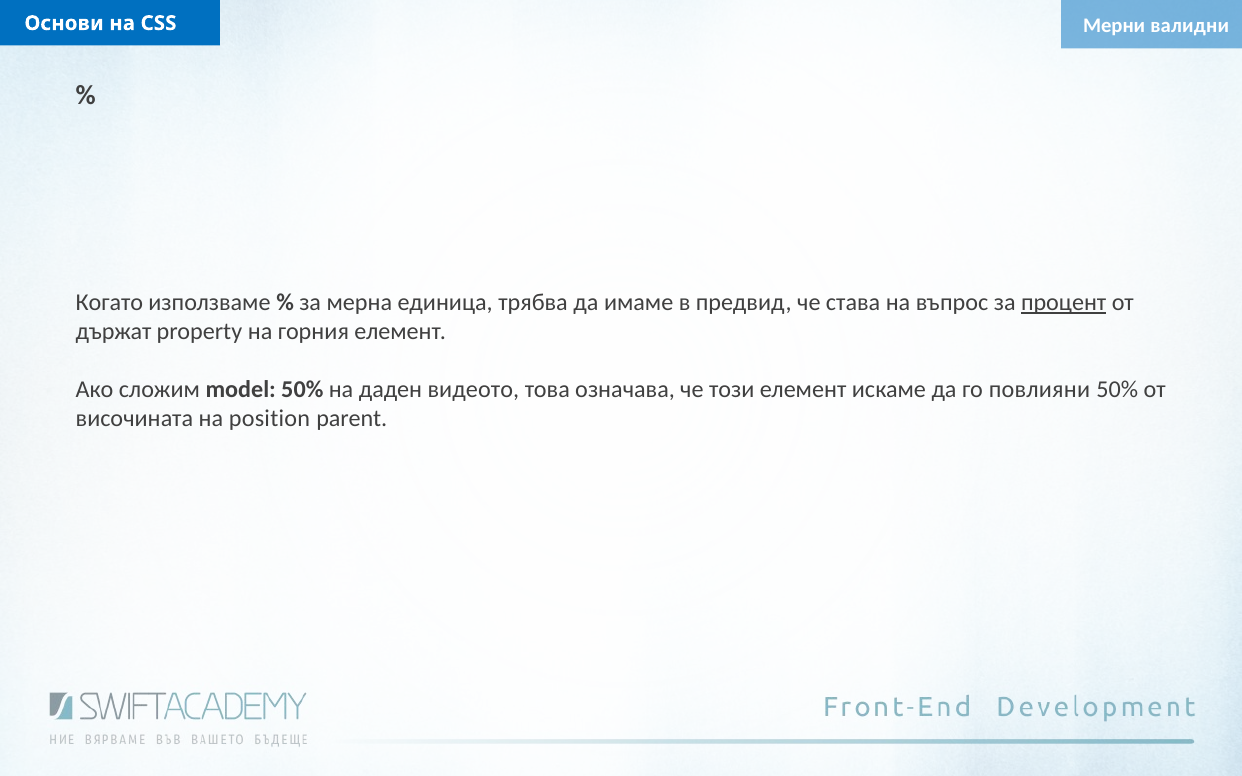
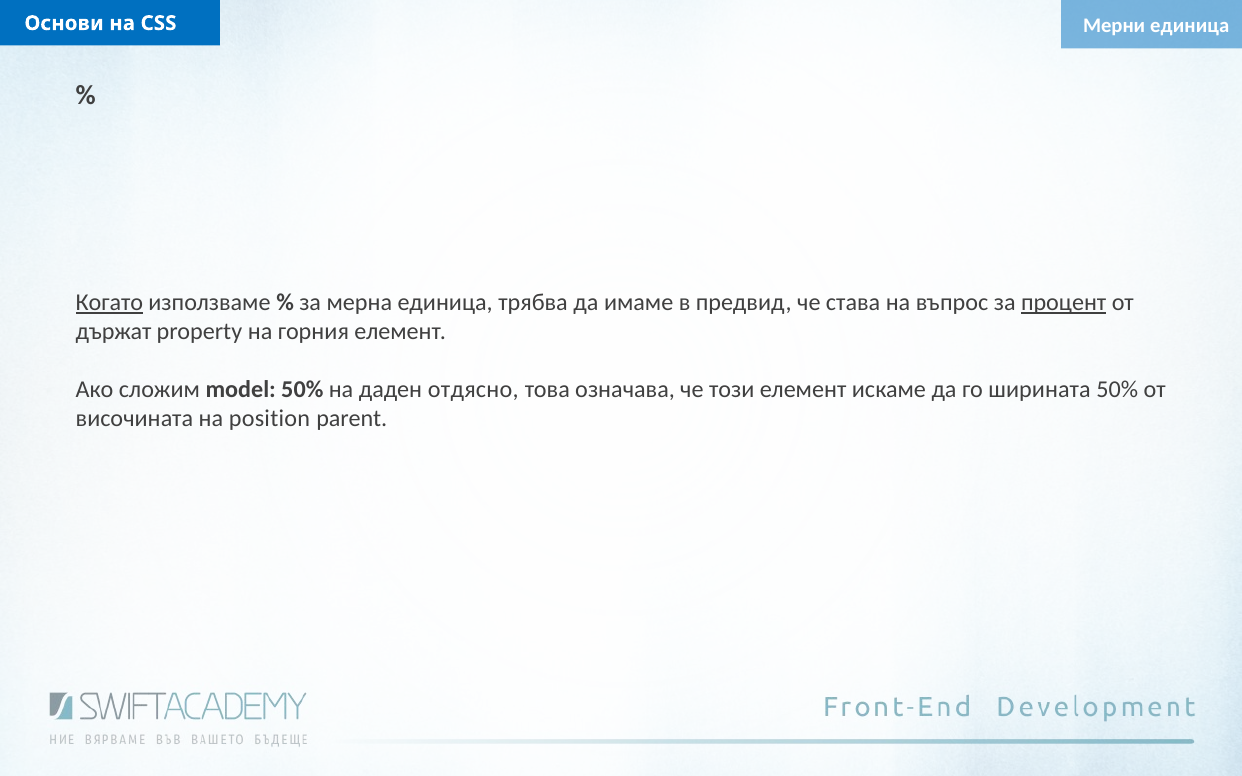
Мерни валидни: валидни -> единица
Когато underline: none -> present
видеото: видеото -> отдясно
повлияни: повлияни -> ширината
